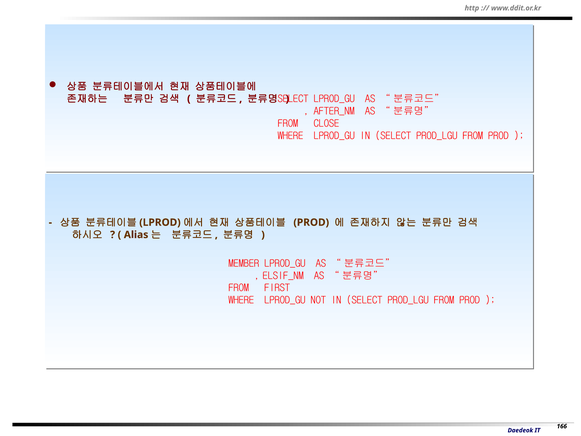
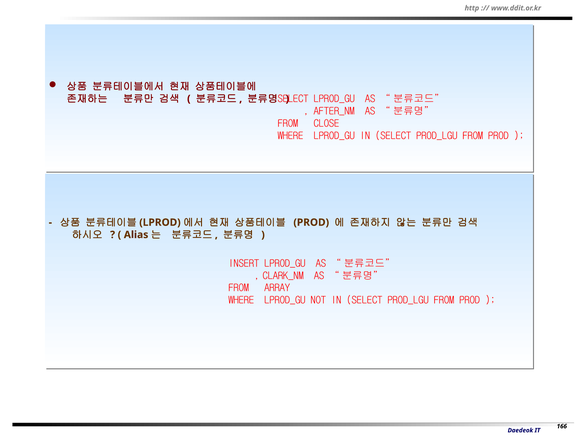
MEMBER: MEMBER -> INSERT
ELSIF_NM: ELSIF_NM -> CLARK_NM
FIRST: FIRST -> ARRAY
